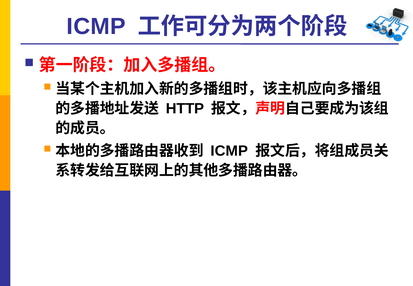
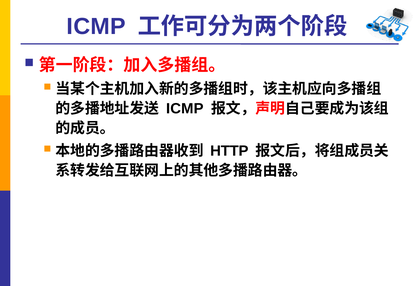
HTTP at (185, 109): HTTP -> ICMP
ICMP at (229, 151): ICMP -> HTTP
